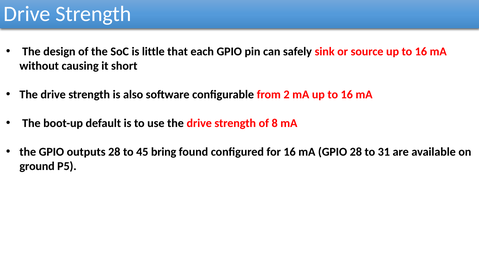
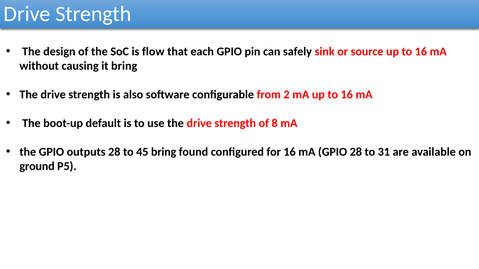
little: little -> flow
it short: short -> bring
